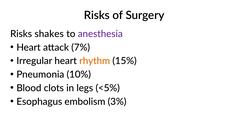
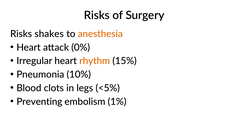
anesthesia colour: purple -> orange
7%: 7% -> 0%
Esophagus: Esophagus -> Preventing
3%: 3% -> 1%
